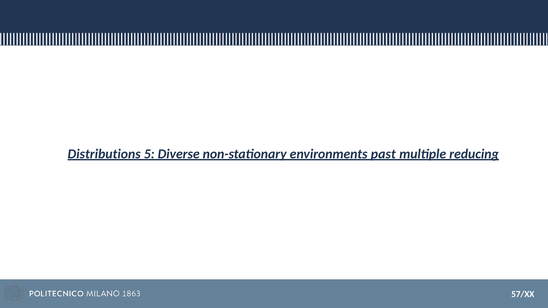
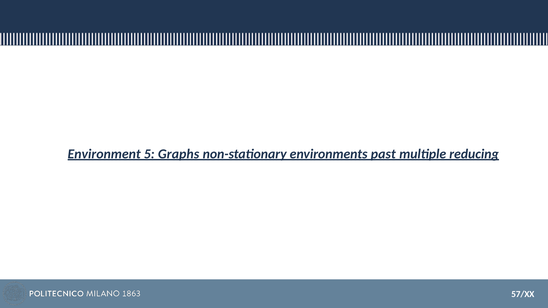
Distributions: Distributions -> Environment
Diverse: Diverse -> Graphs
